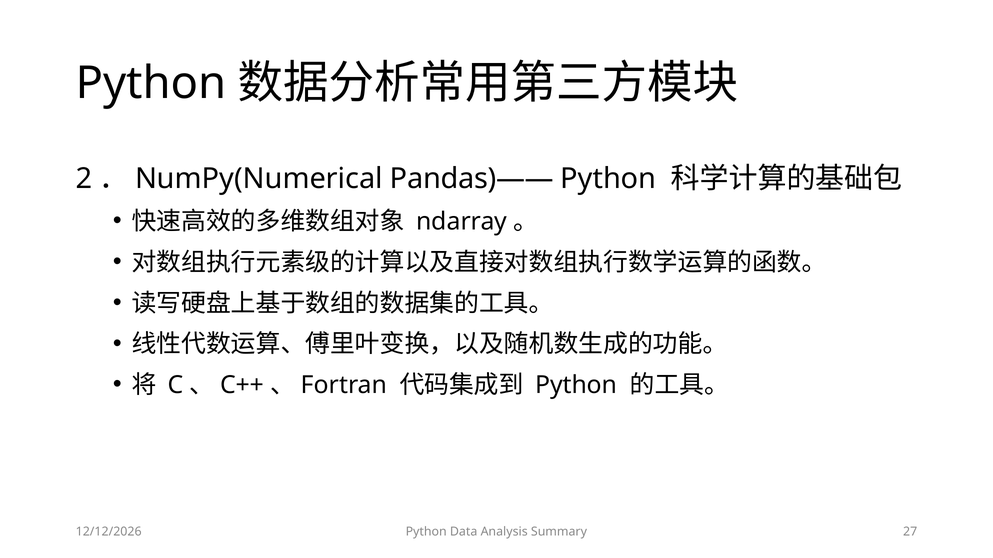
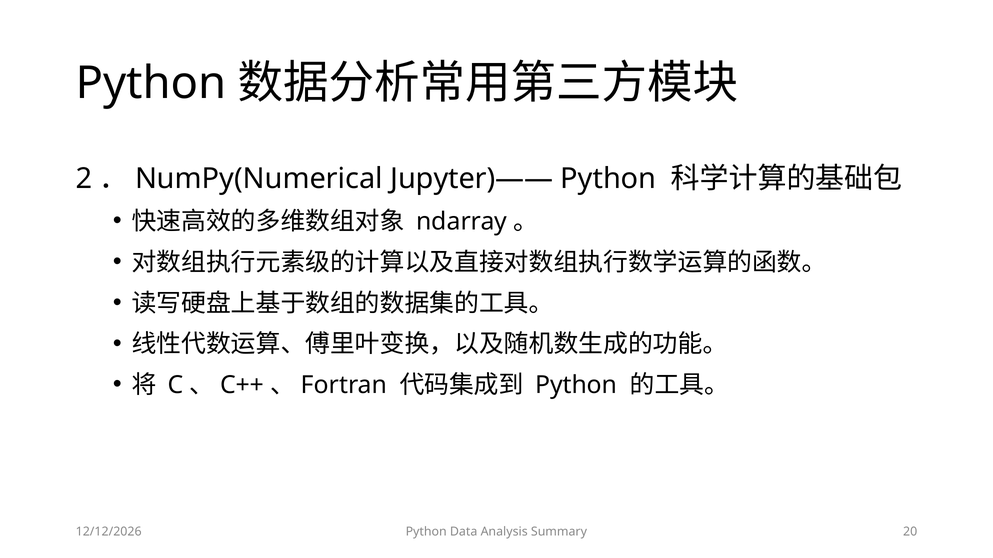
Pandas)——: Pandas)—— -> Jupyter)——
27: 27 -> 20
